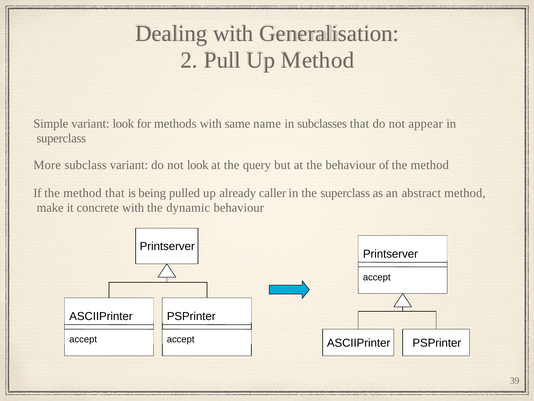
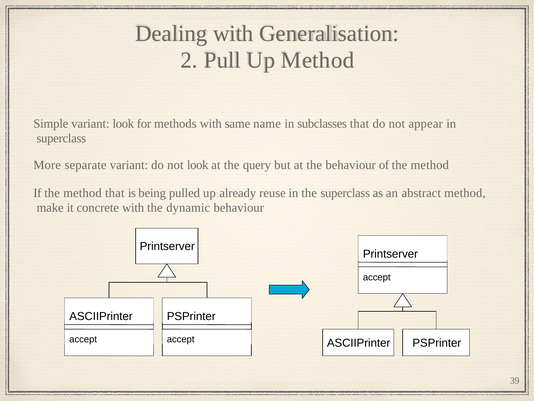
subclass: subclass -> separate
caller: caller -> reuse
